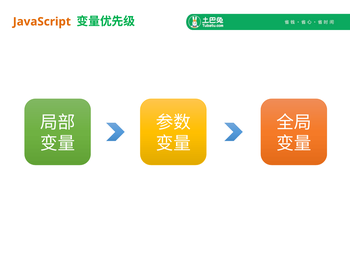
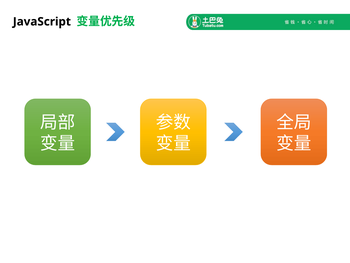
JavaScript colour: orange -> black
